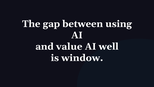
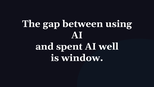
value: value -> spent
